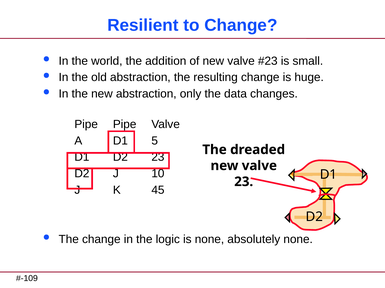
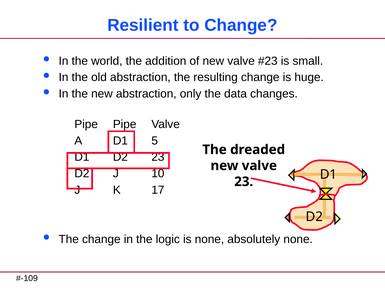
45: 45 -> 17
